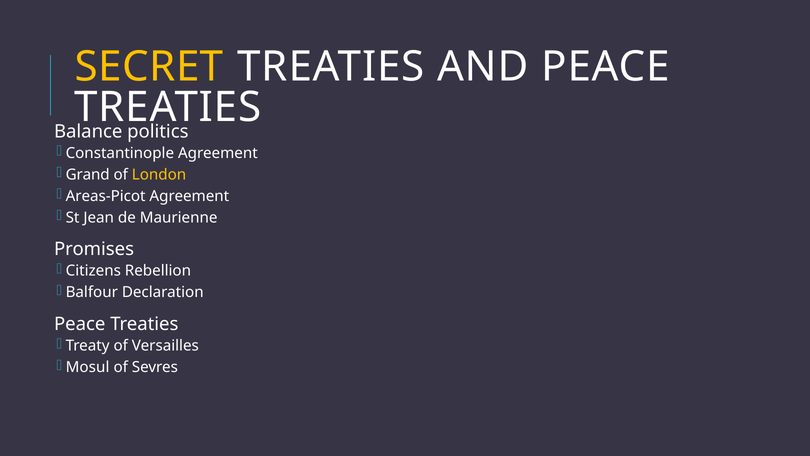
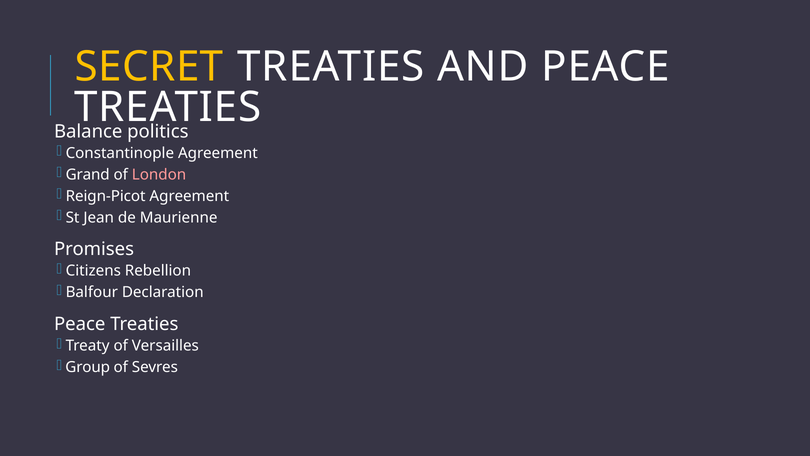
London colour: yellow -> pink
Areas-Picot: Areas-Picot -> Reign-Picot
Mosul: Mosul -> Group
